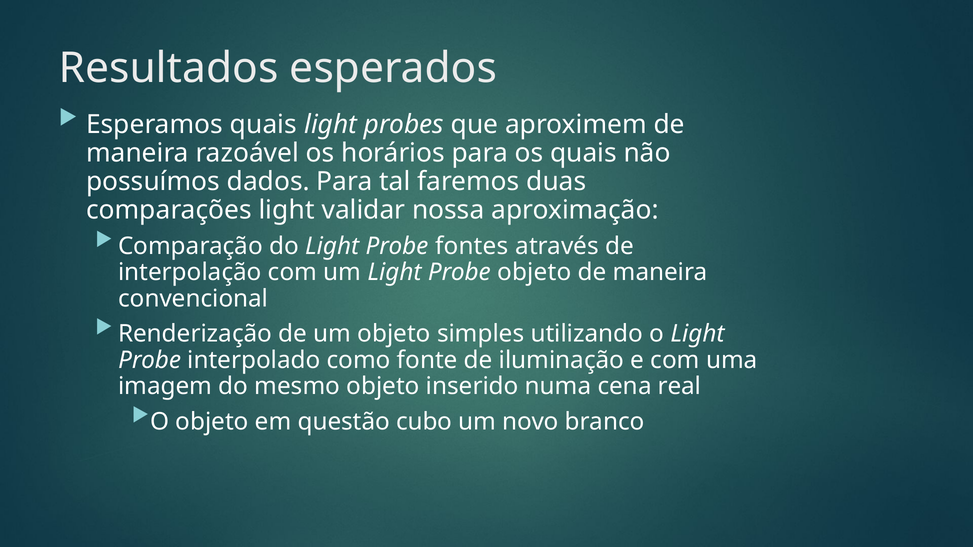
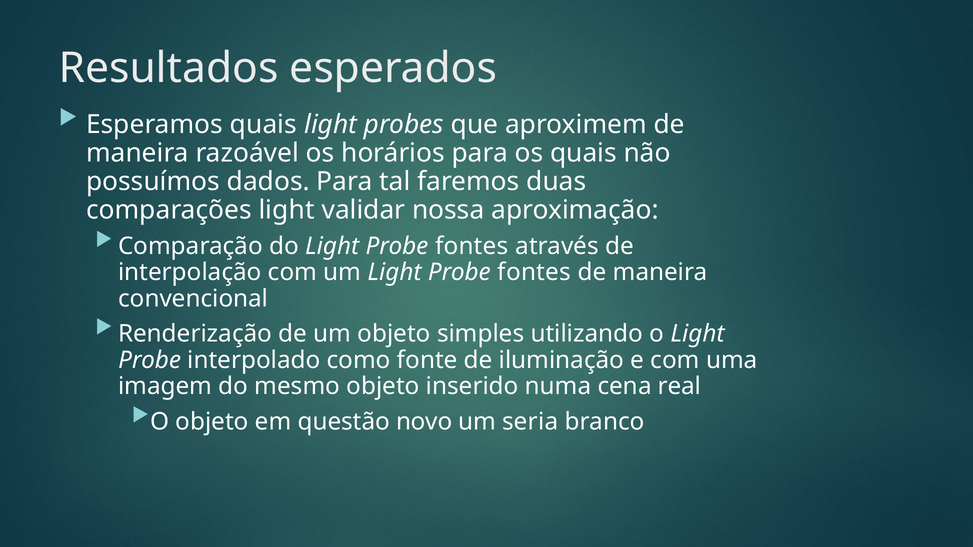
um Light Probe objeto: objeto -> fontes
cubo: cubo -> novo
novo: novo -> seria
